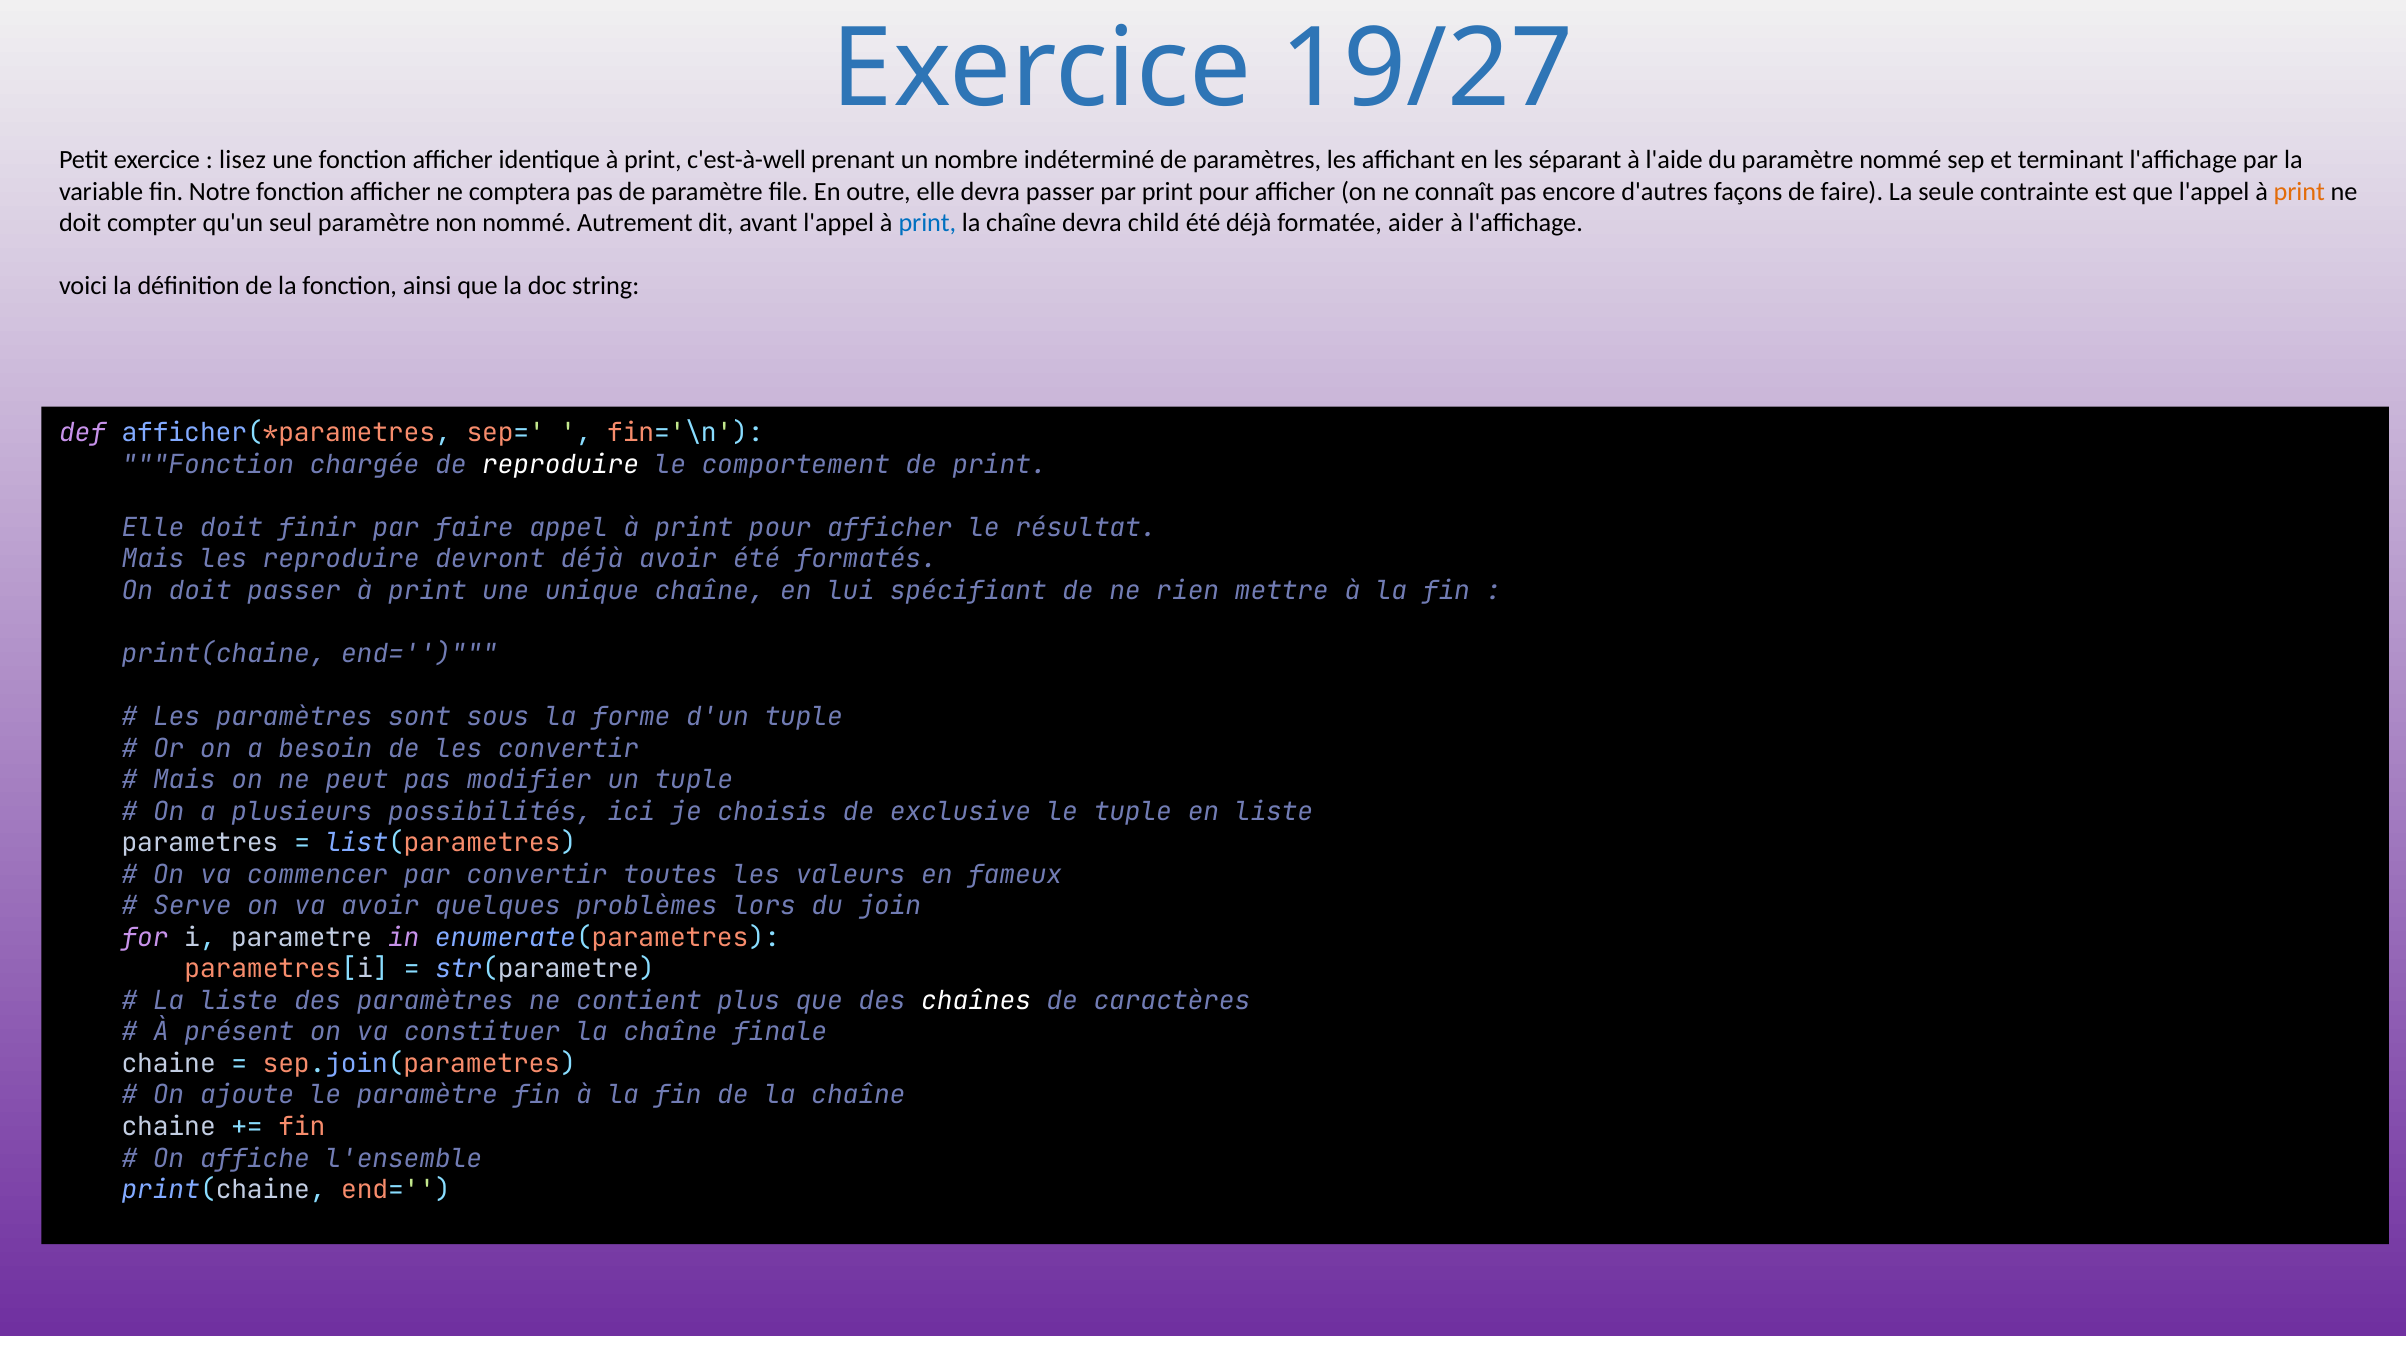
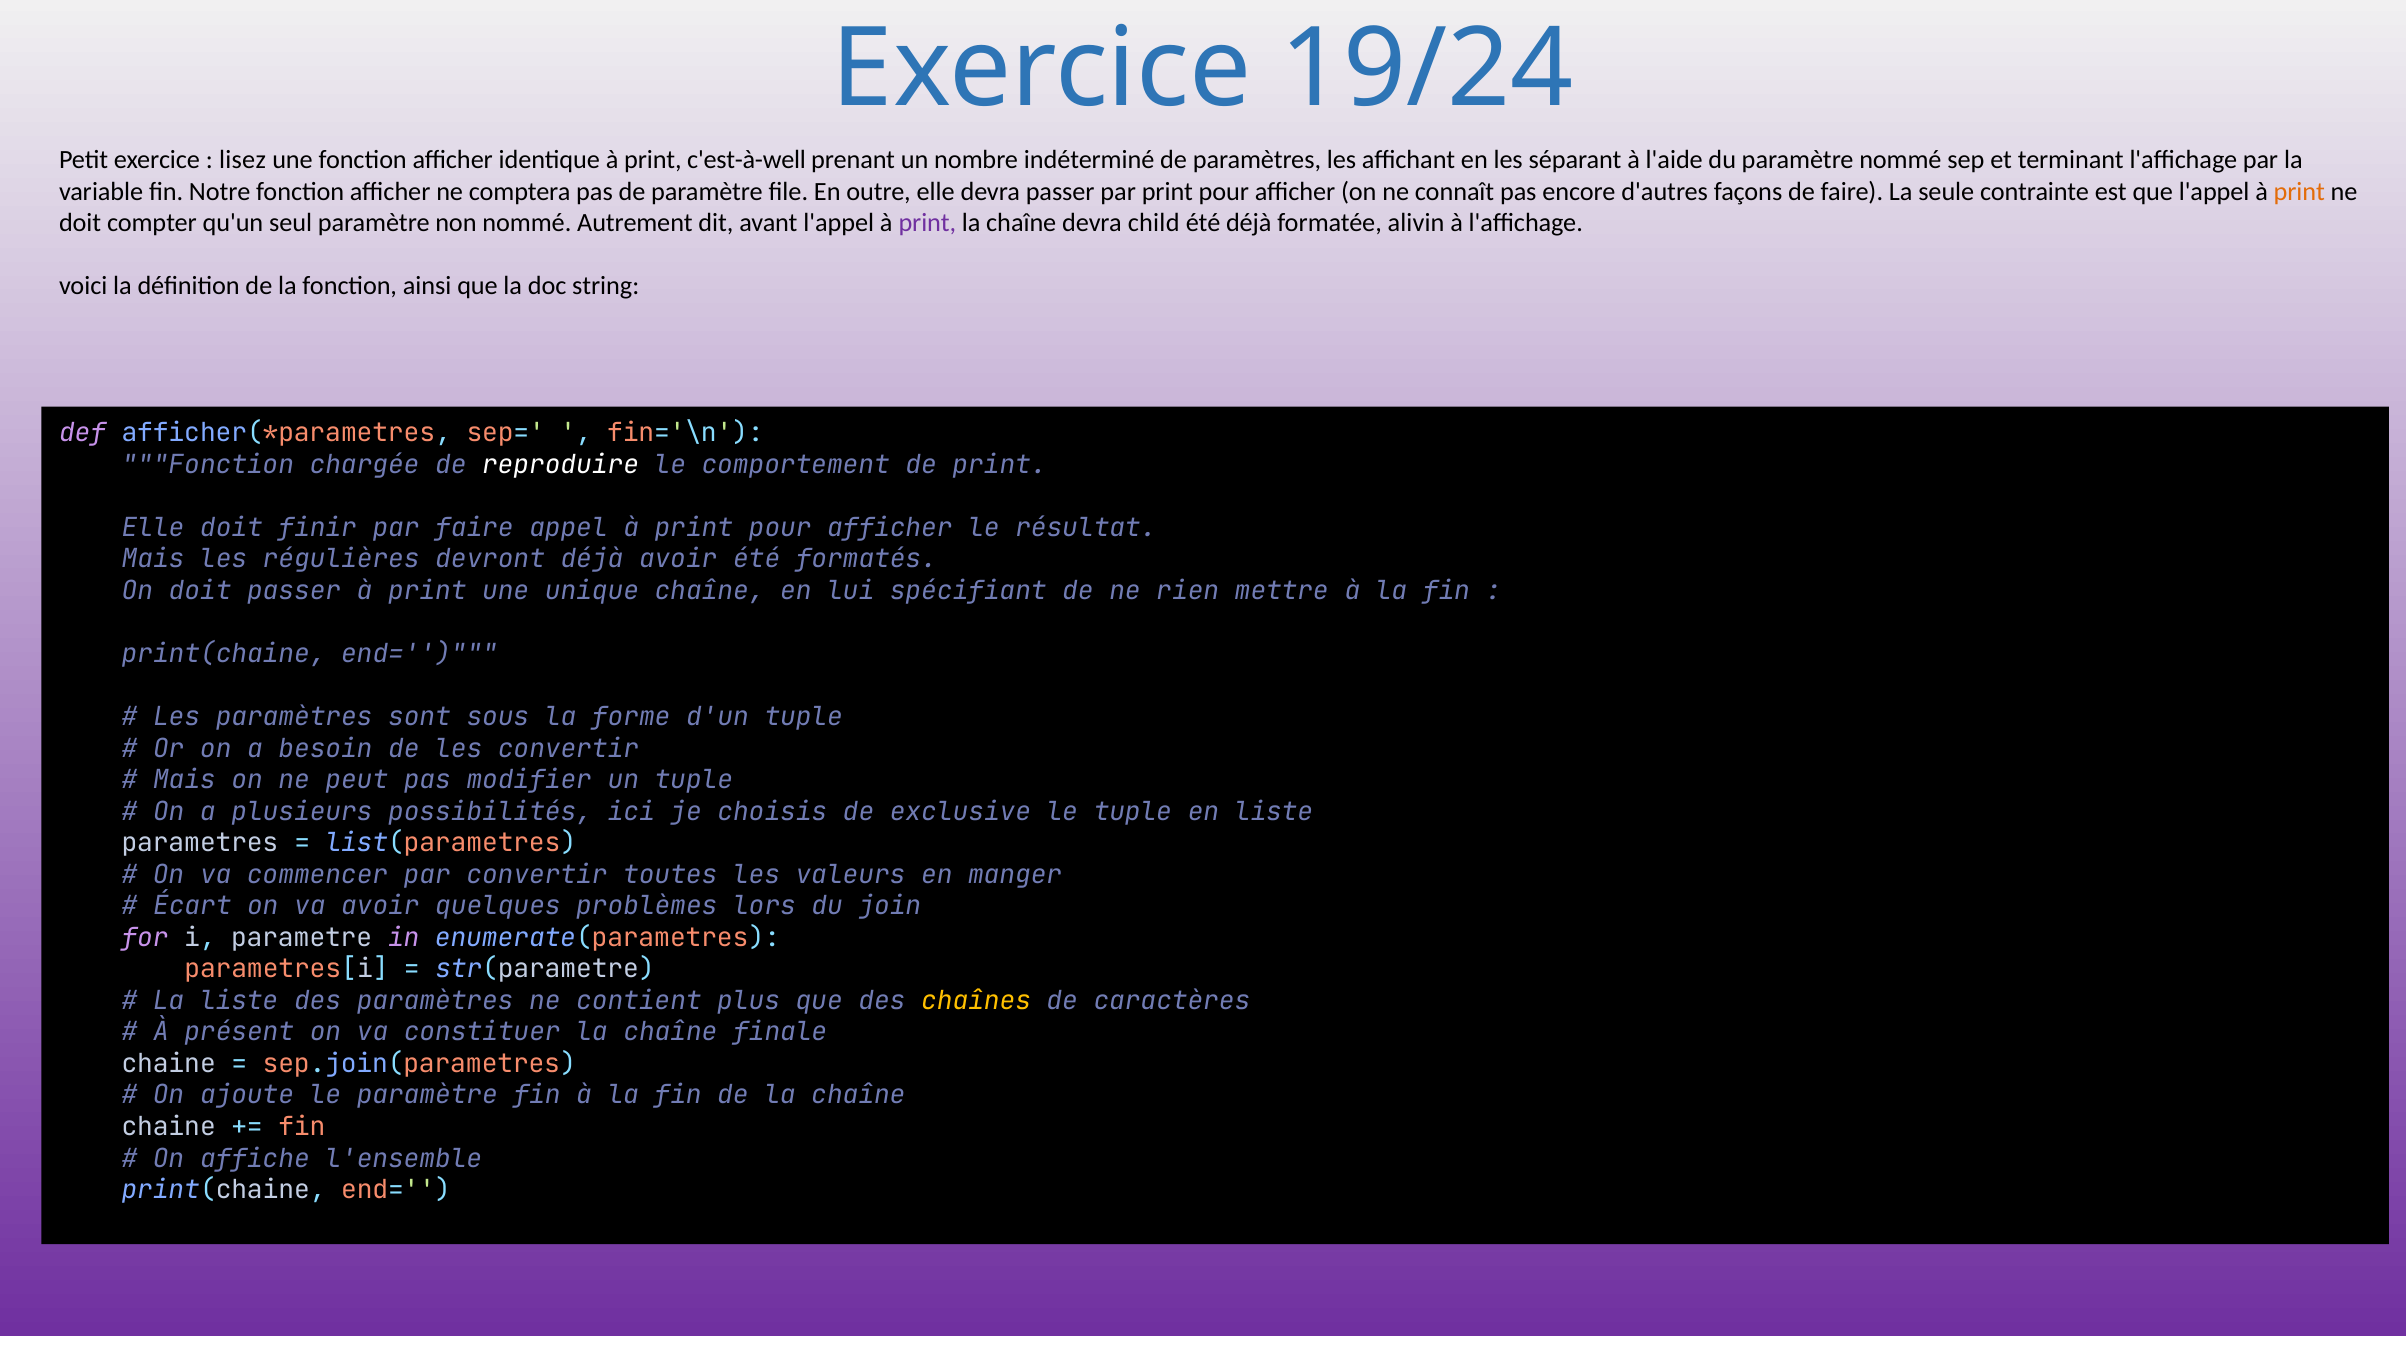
19/27: 19/27 -> 19/24
print at (927, 223) colour: blue -> purple
aider: aider -> alivin
les reproduire: reproduire -> régulières
fameux: fameux -> manger
Serve: Serve -> Écart
chaînes colour: white -> yellow
